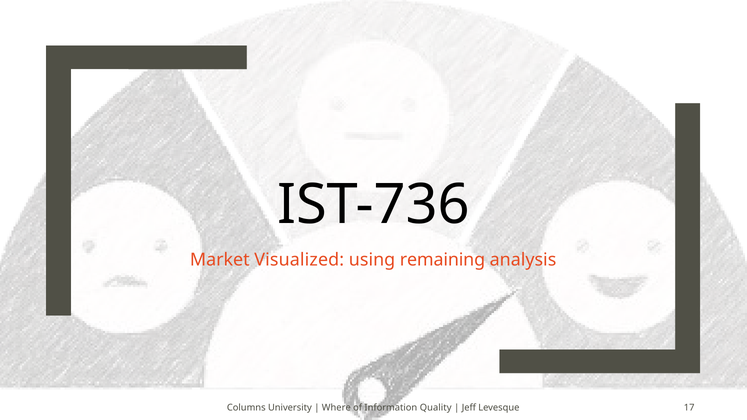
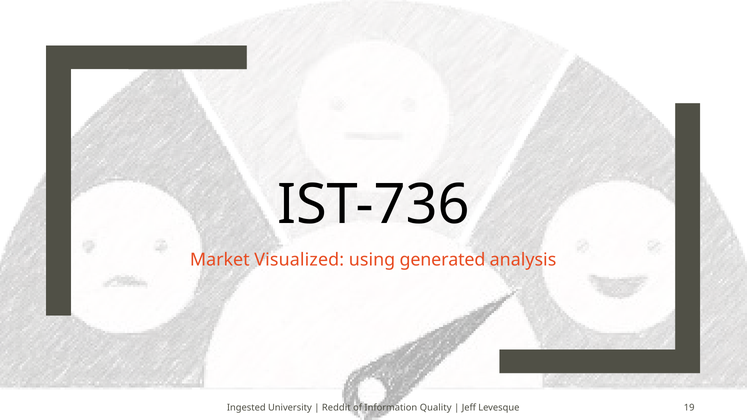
remaining: remaining -> generated
Columns: Columns -> Ingested
Where: Where -> Reddit
17: 17 -> 19
